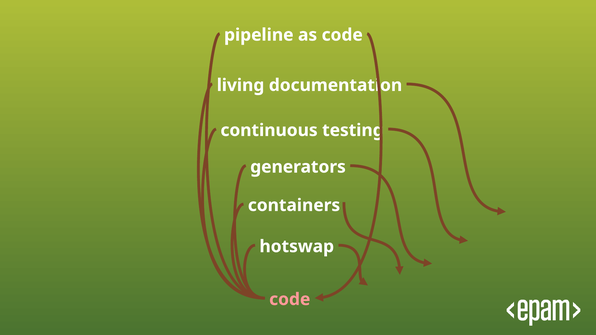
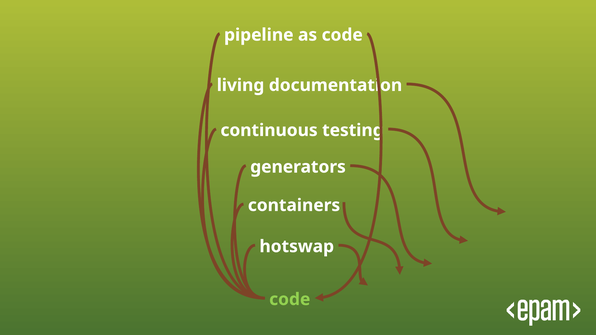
code at (290, 300) colour: pink -> light green
